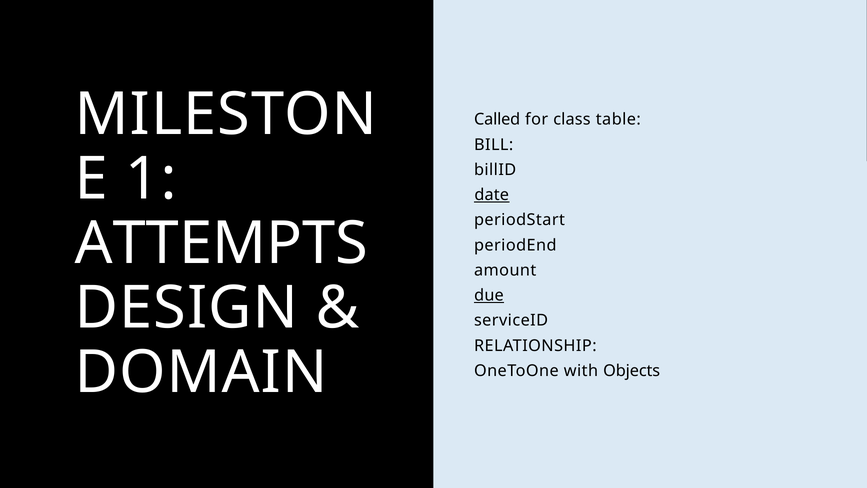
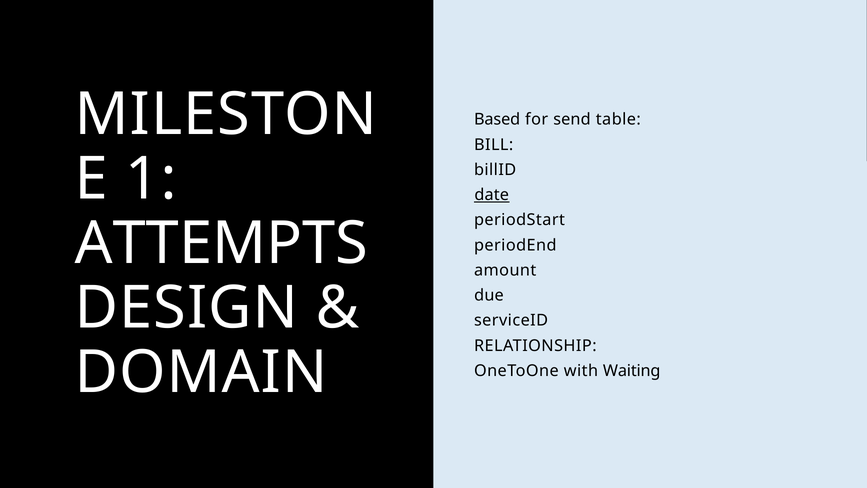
Called: Called -> Based
class: class -> send
due underline: present -> none
Objects: Objects -> Waiting
